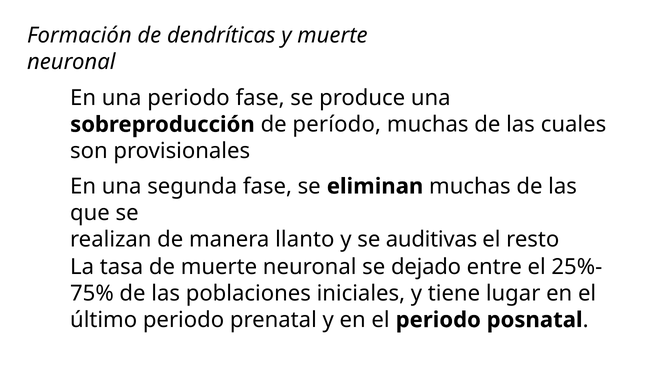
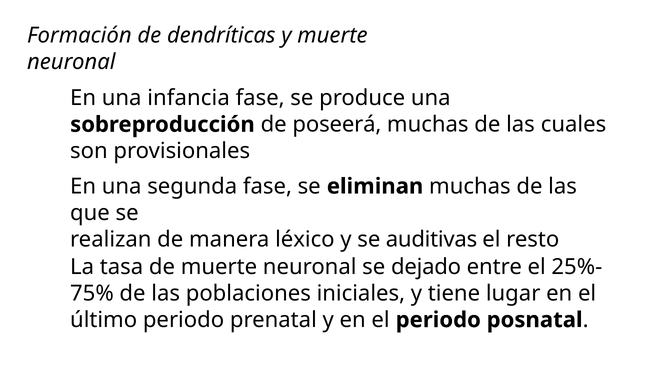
una periodo: periodo -> infancia
período: período -> poseerá
llanto: llanto -> léxico
